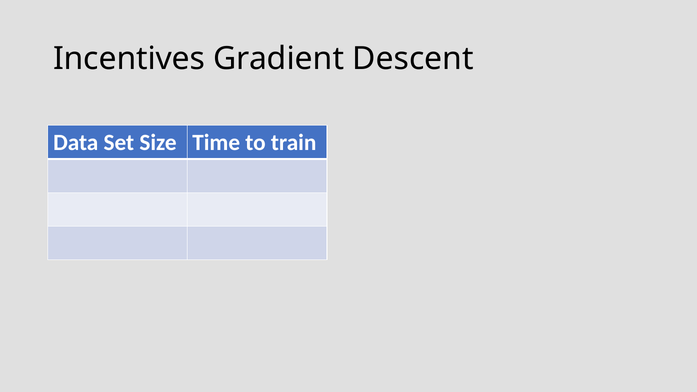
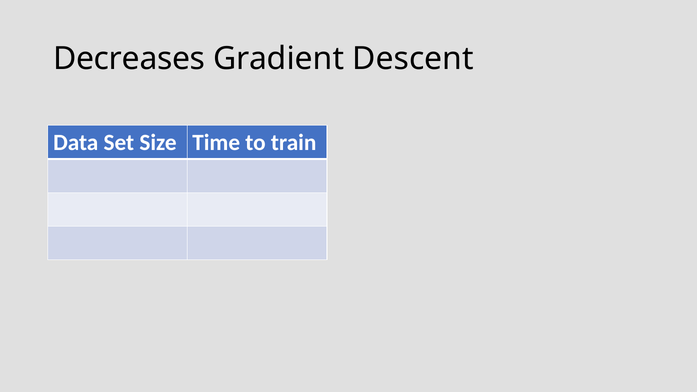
Incentives: Incentives -> Decreases
